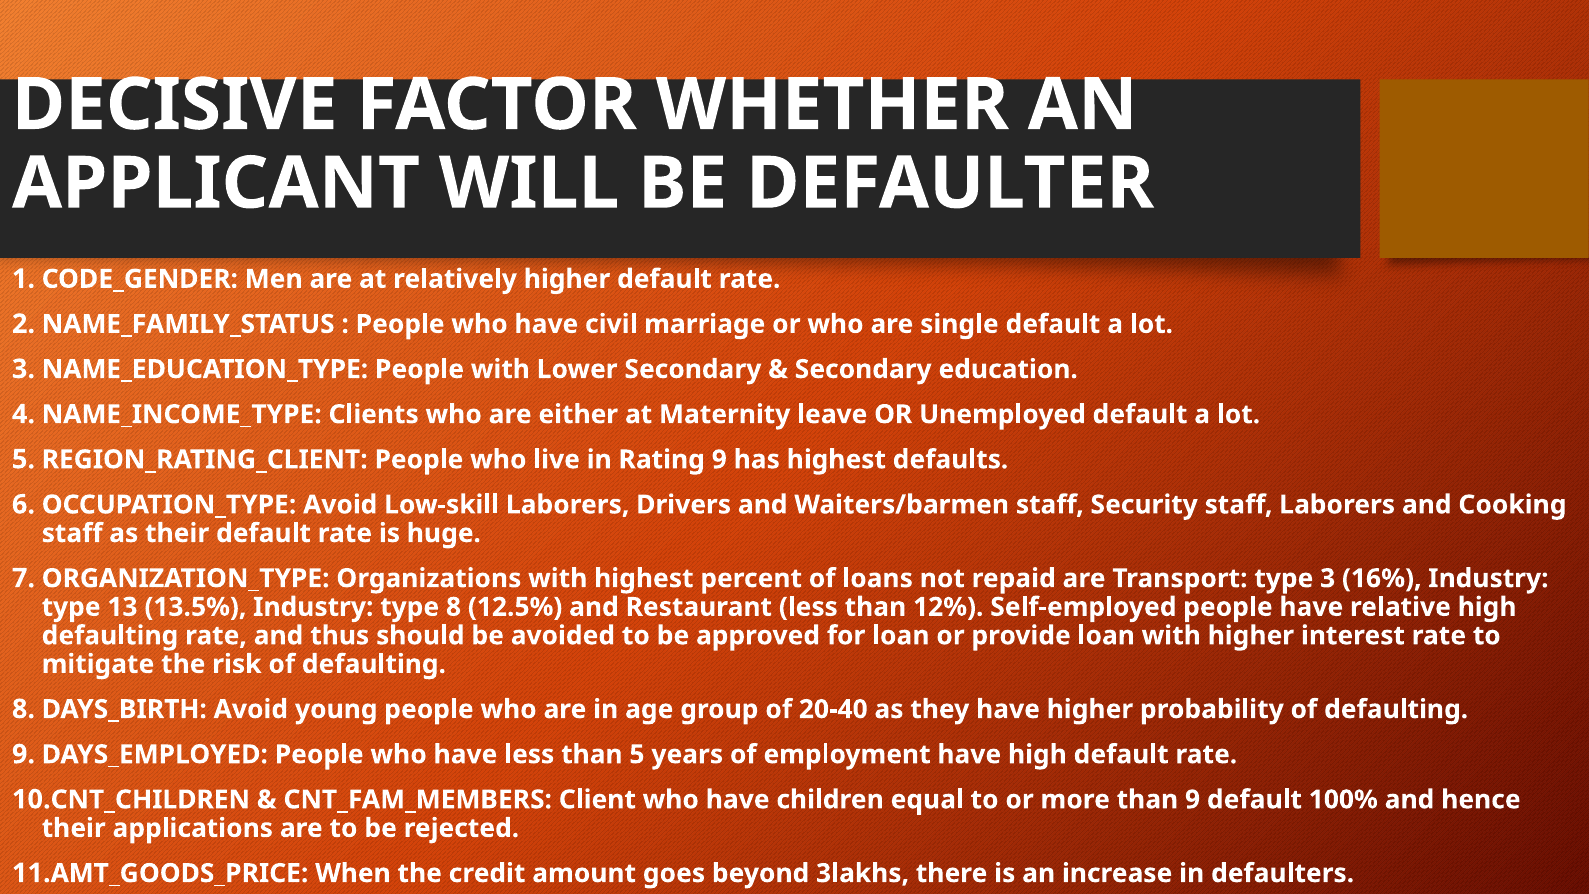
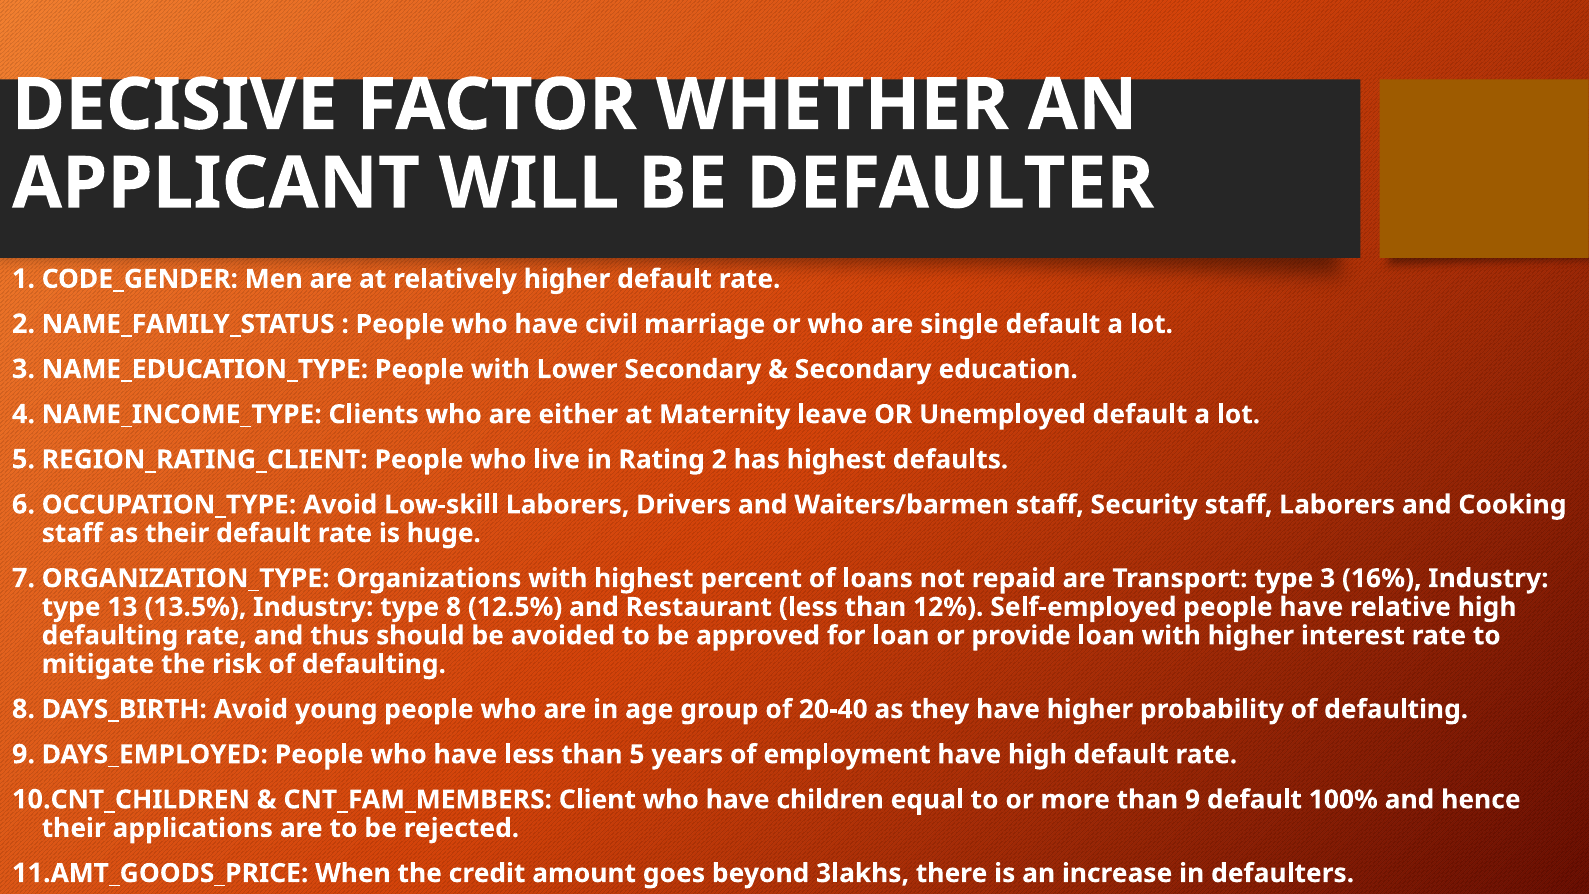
Rating 9: 9 -> 2
